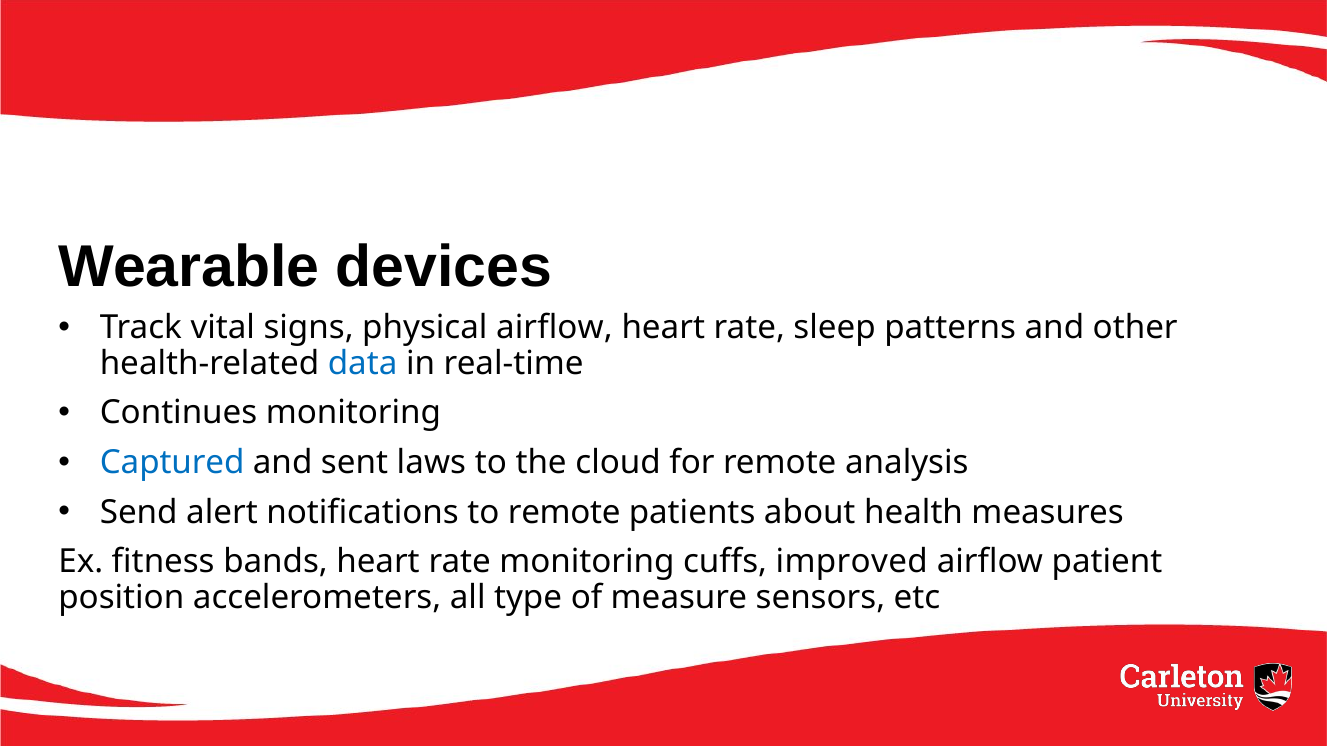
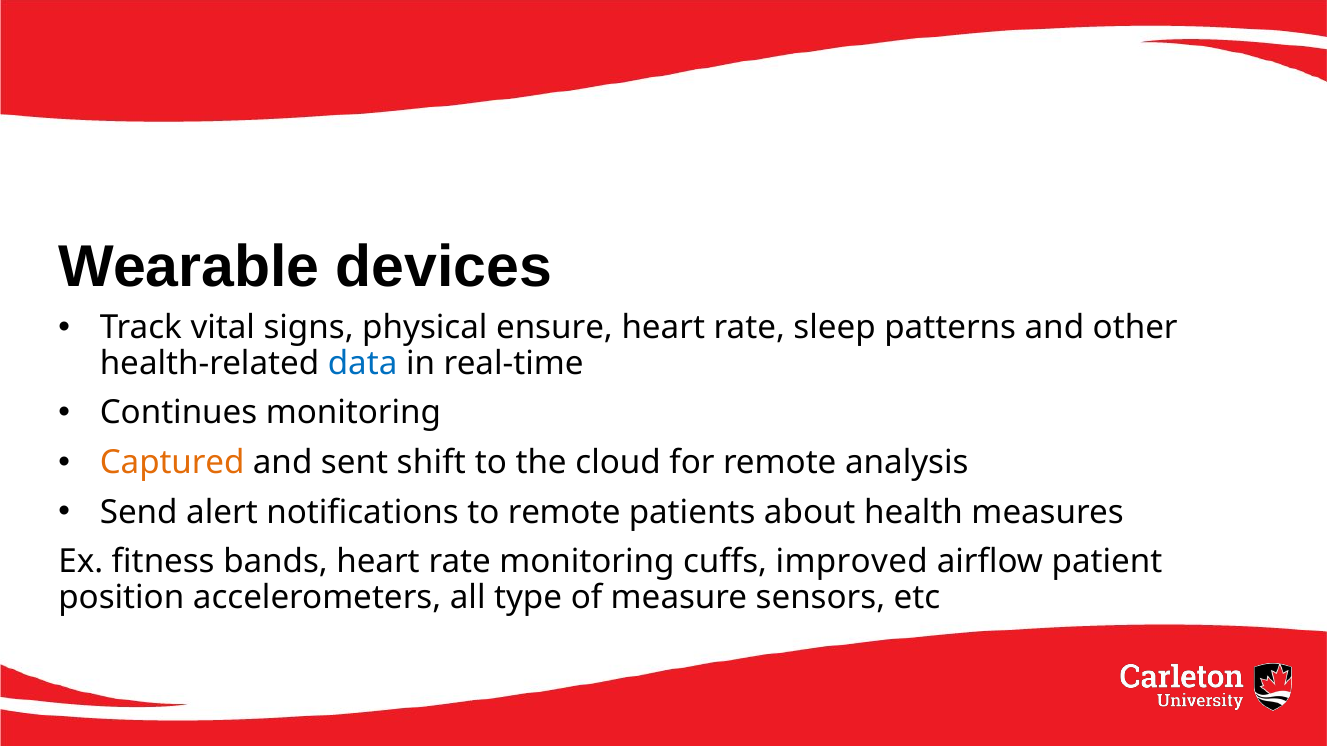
physical airflow: airflow -> ensure
Captured colour: blue -> orange
laws: laws -> shift
